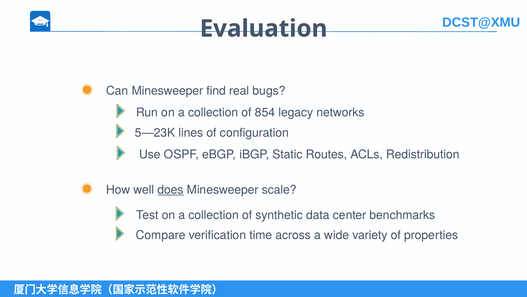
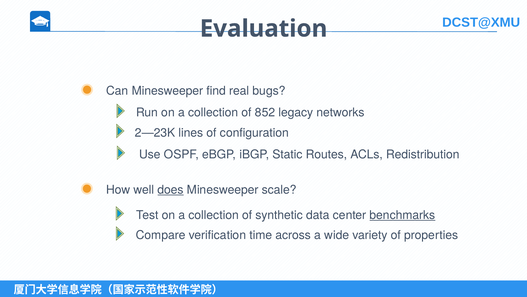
854: 854 -> 852
5—23K: 5—23K -> 2—23K
benchmarks underline: none -> present
